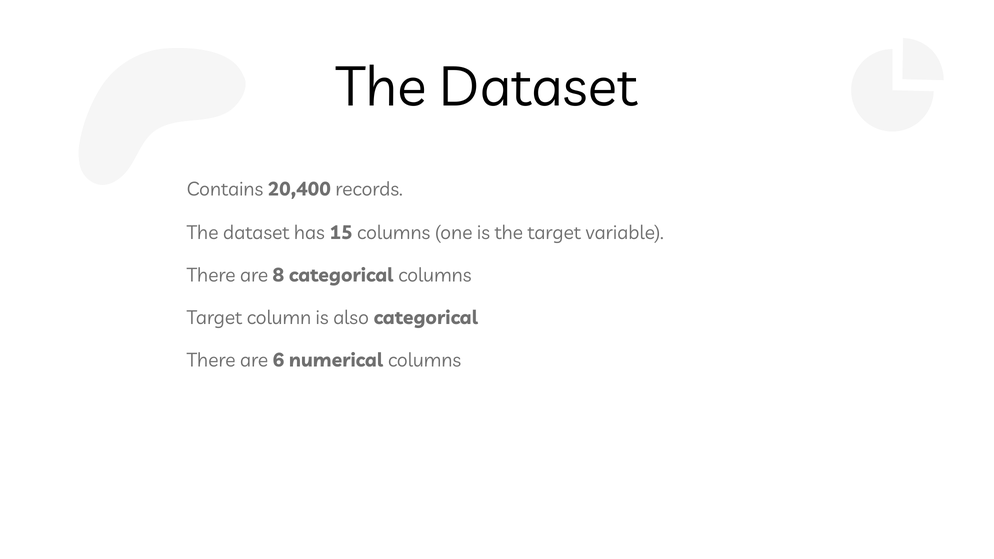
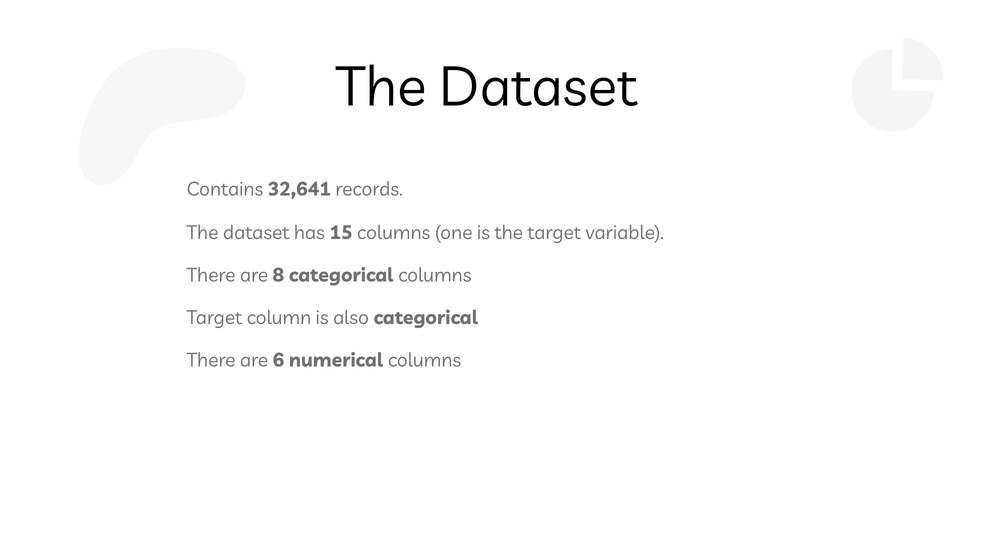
20,400: 20,400 -> 32,641
